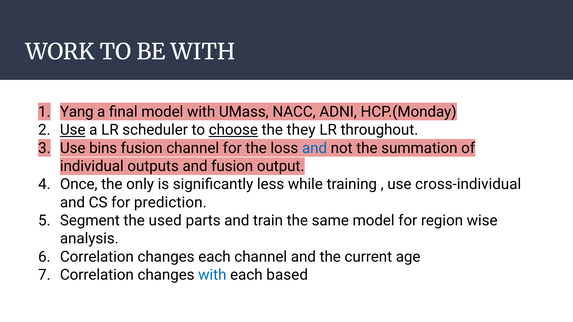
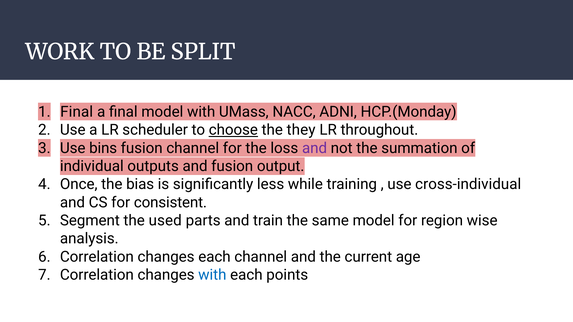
BE WITH: WITH -> SPLIT
Yang at (77, 112): Yang -> Final
Use at (73, 130) underline: present -> none
and at (315, 148) colour: blue -> purple
only: only -> bias
prediction: prediction -> consistent
based: based -> points
